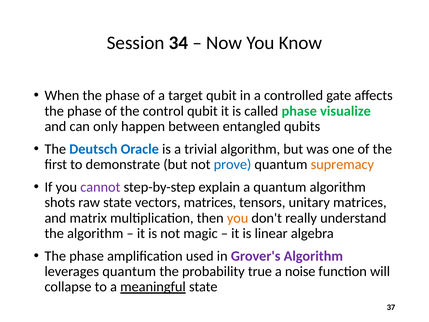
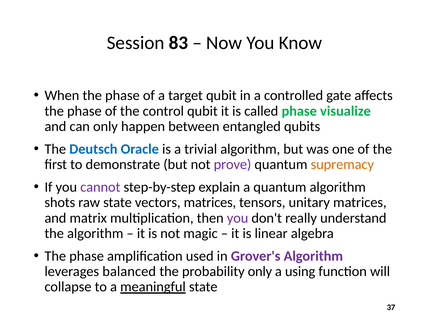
34: 34 -> 83
prove colour: blue -> purple
you at (238, 218) colour: orange -> purple
leverages quantum: quantum -> balanced
probability true: true -> only
noise: noise -> using
